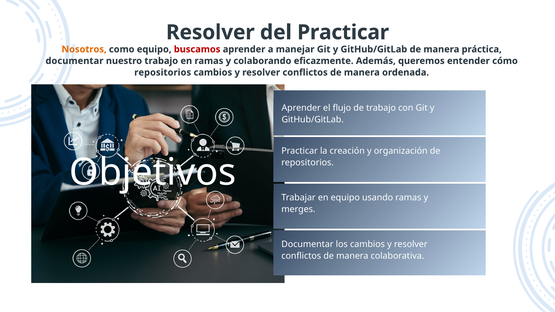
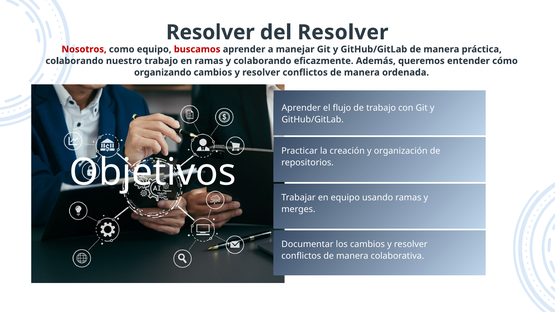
del Practicar: Practicar -> Resolver
Nosotros colour: orange -> red
documentar at (74, 61): documentar -> colaborando
repositorios at (163, 72): repositorios -> organizando
